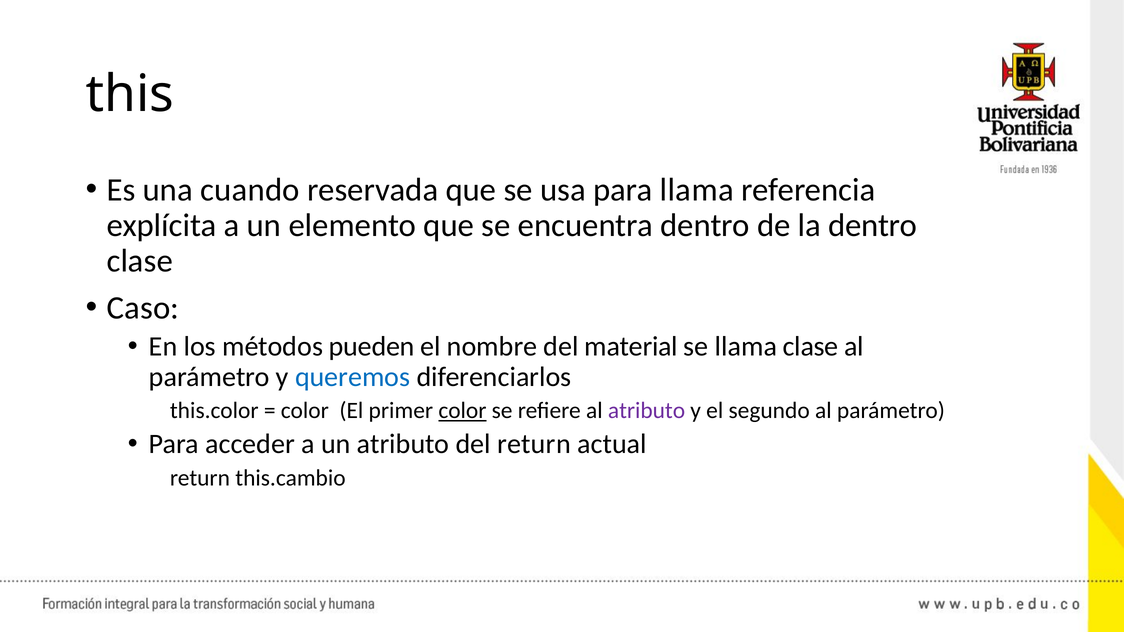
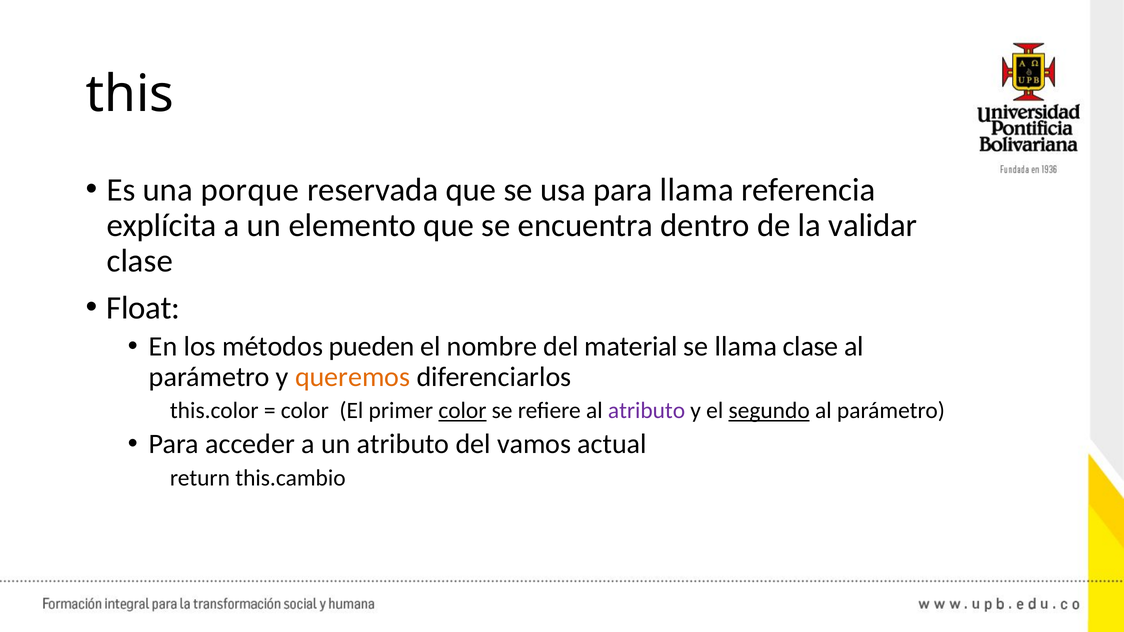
cuando: cuando -> porque
la dentro: dentro -> validar
Caso: Caso -> Float
queremos colour: blue -> orange
segundo underline: none -> present
del return: return -> vamos
